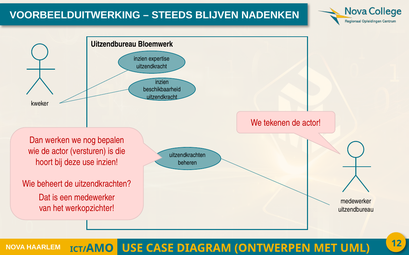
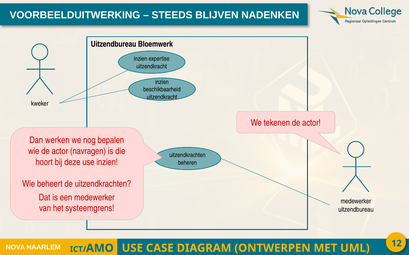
versturen: versturen -> navragen
werkopzichter: werkopzichter -> systeemgrens
